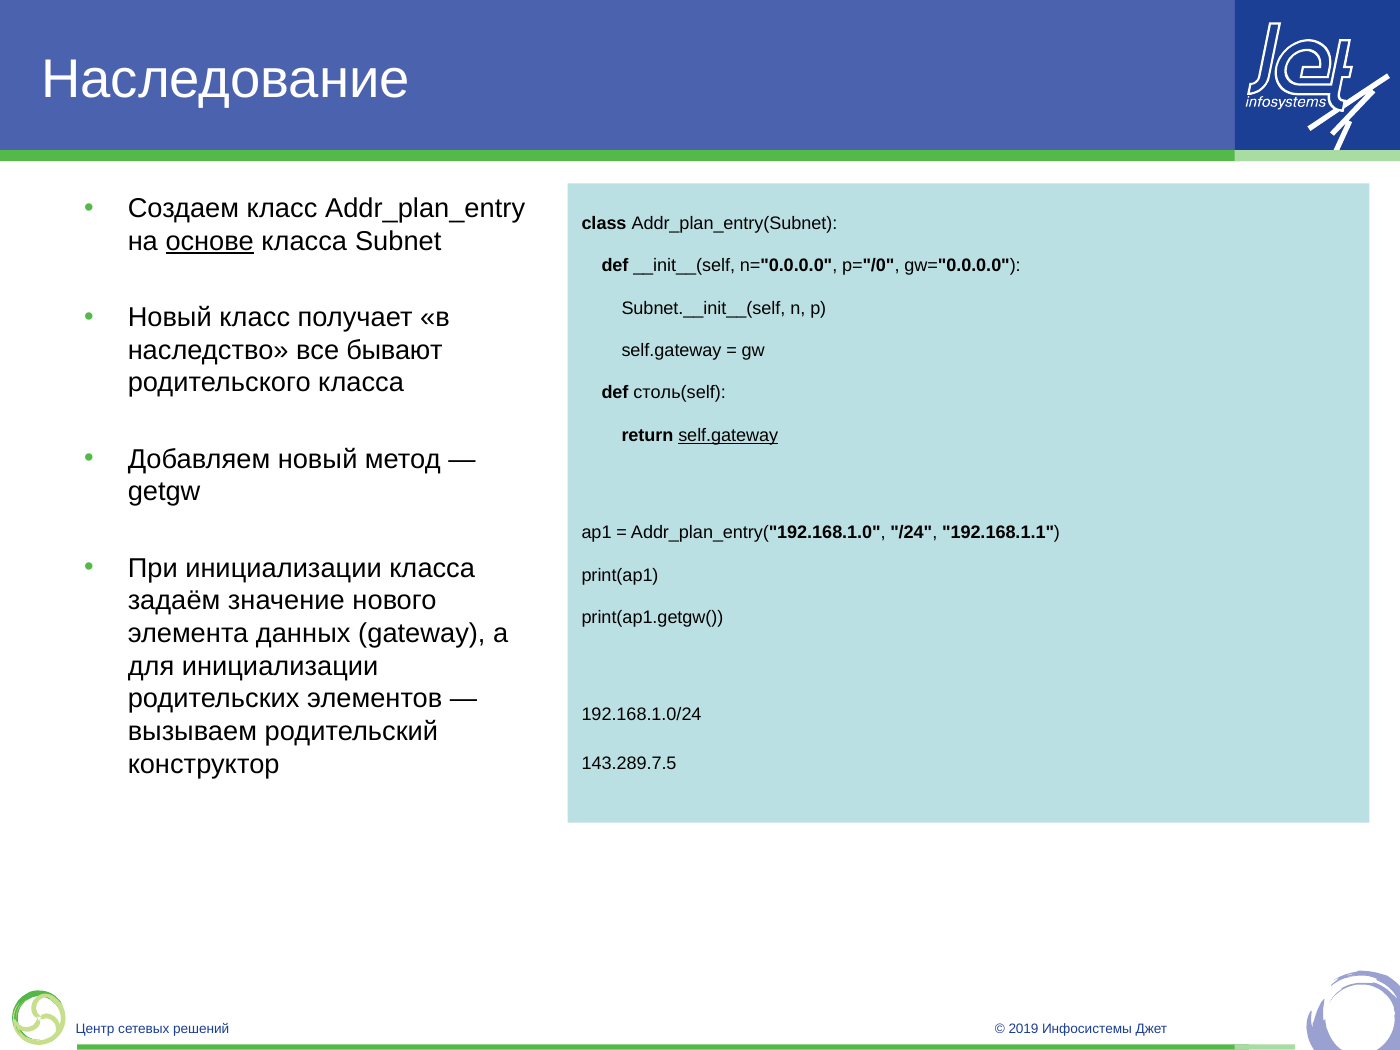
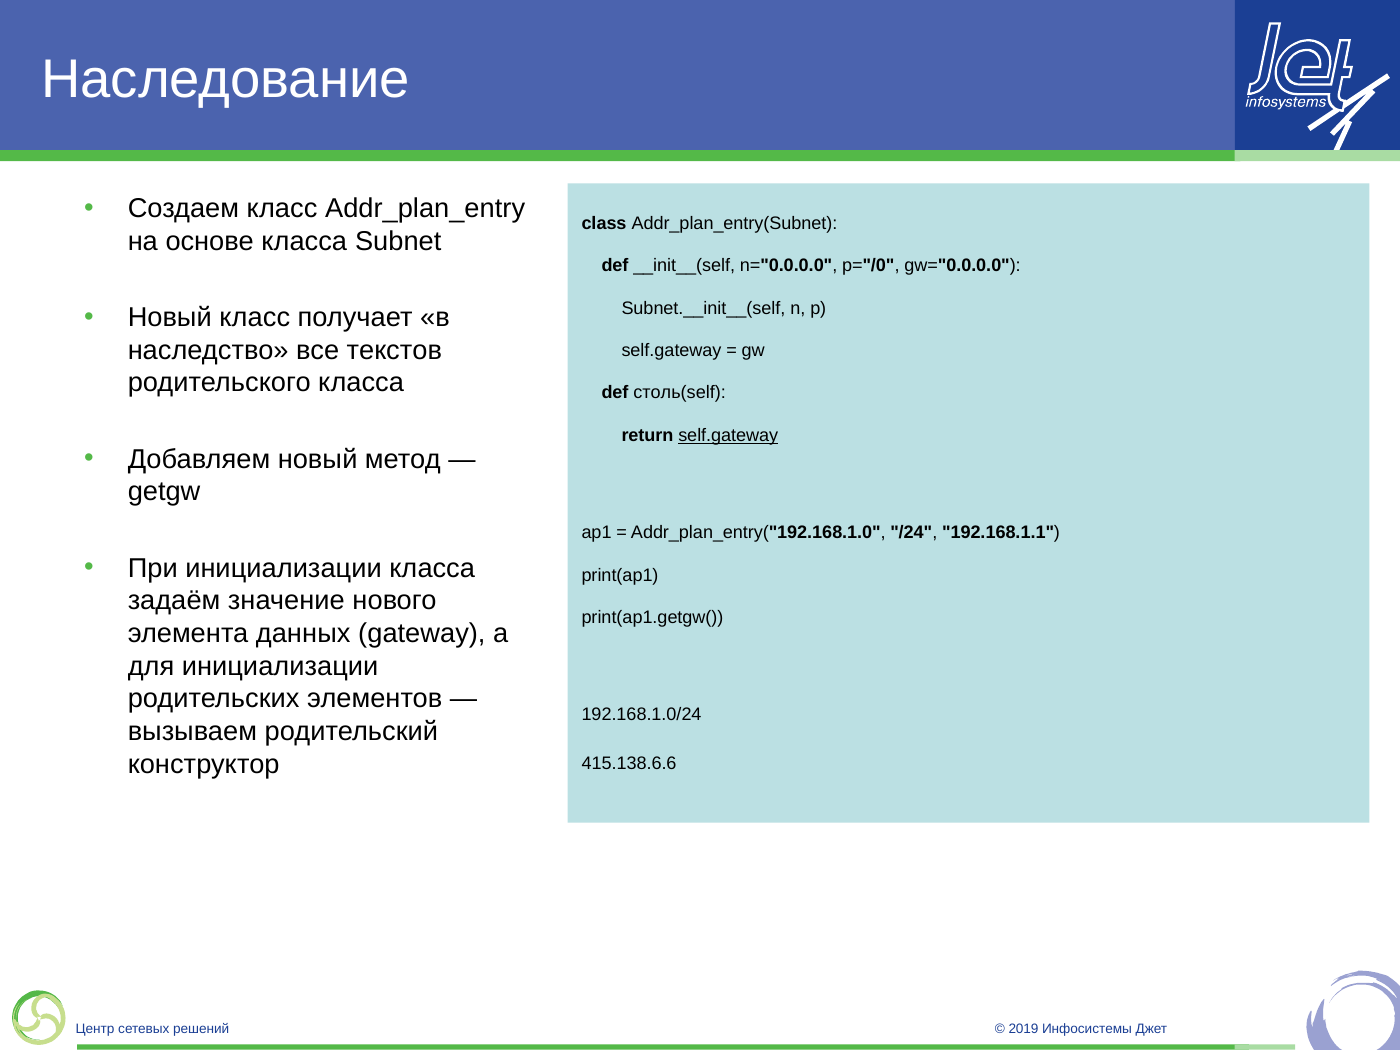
основе underline: present -> none
бывают: бывают -> текстов
143.289.7.5: 143.289.7.5 -> 415.138.6.6
